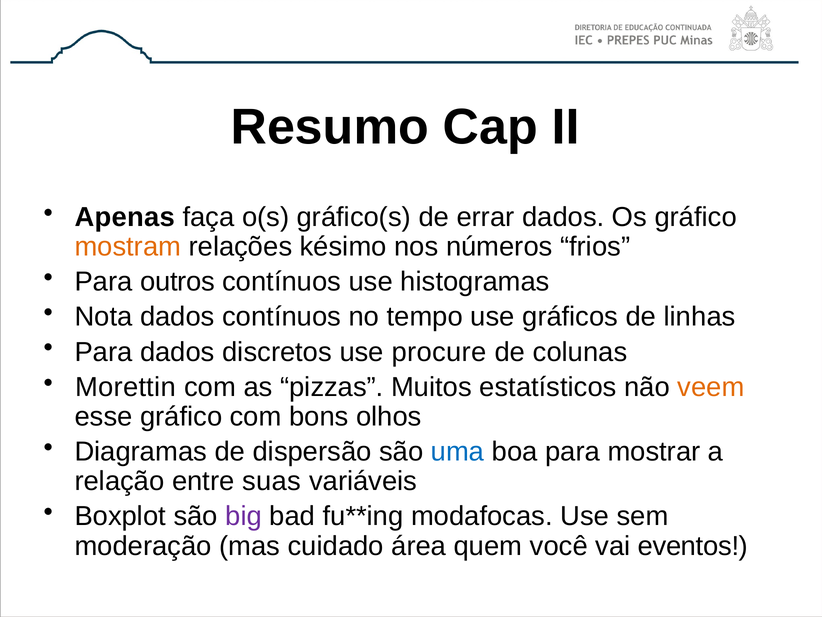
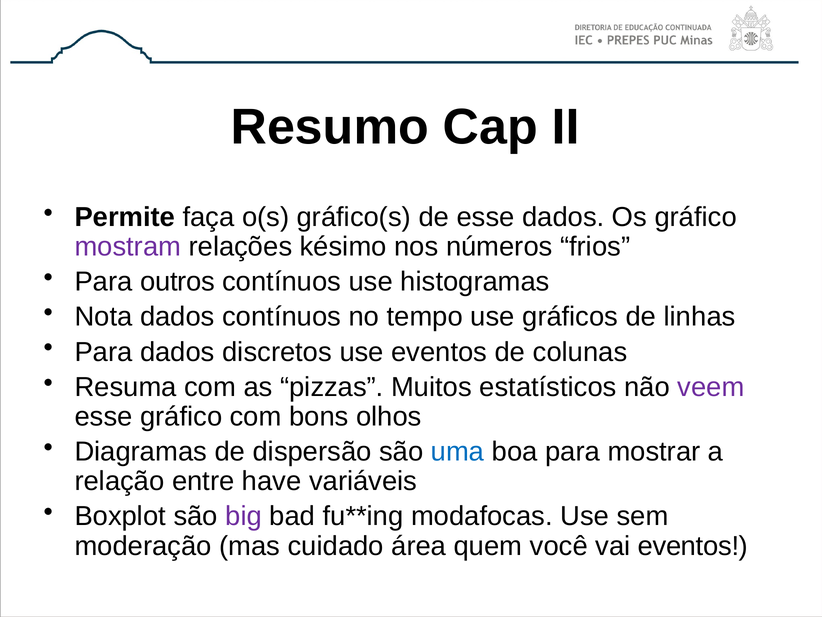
Apenas: Apenas -> Permite
de errar: errar -> esse
mostram colour: orange -> purple
use procure: procure -> eventos
Morettin: Morettin -> Resuma
veem colour: orange -> purple
suas: suas -> have
